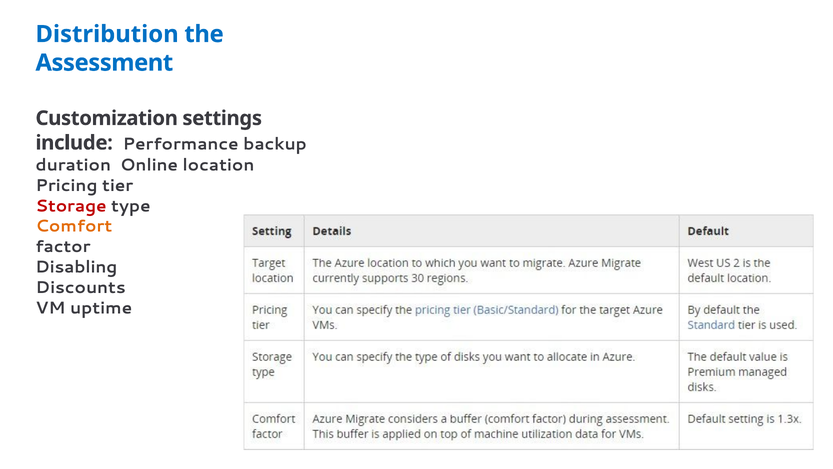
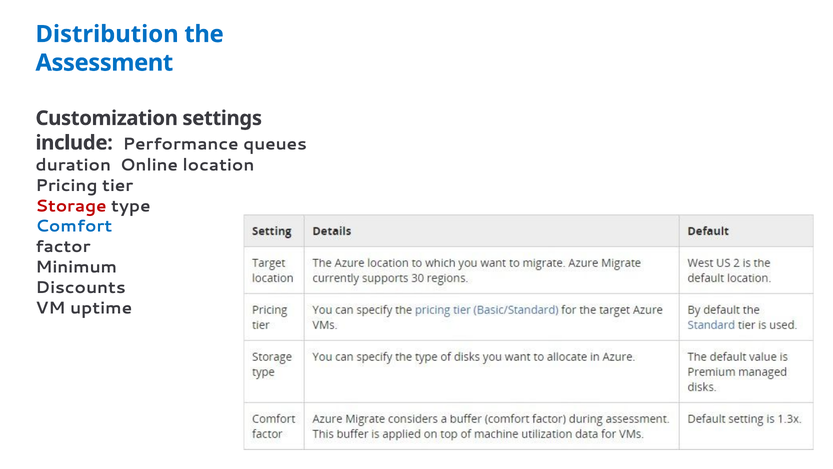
backup: backup -> queues
Comfort colour: orange -> blue
Disabling: Disabling -> Minimum
